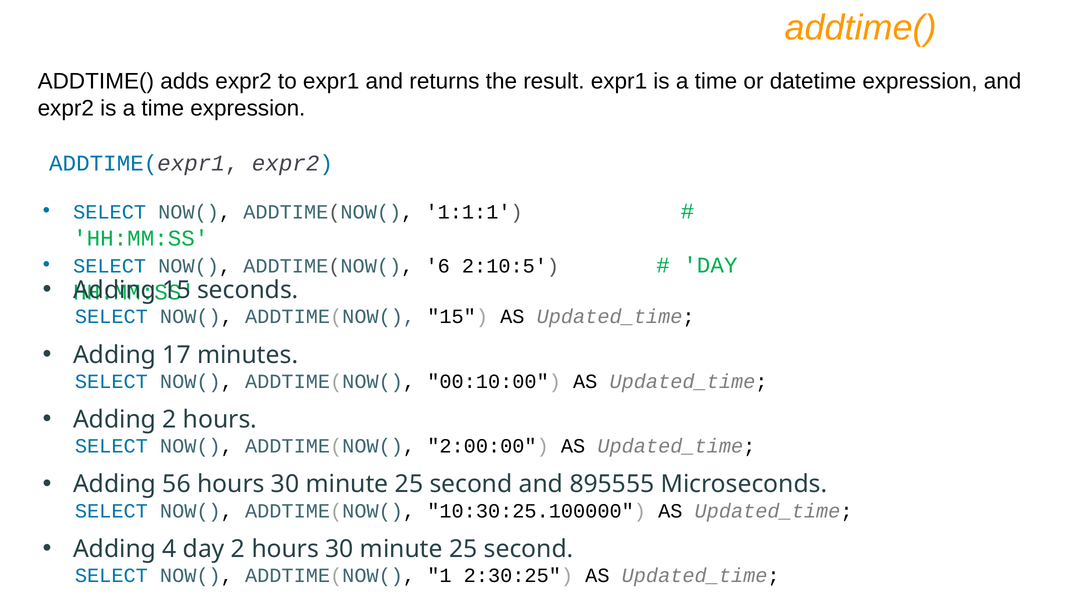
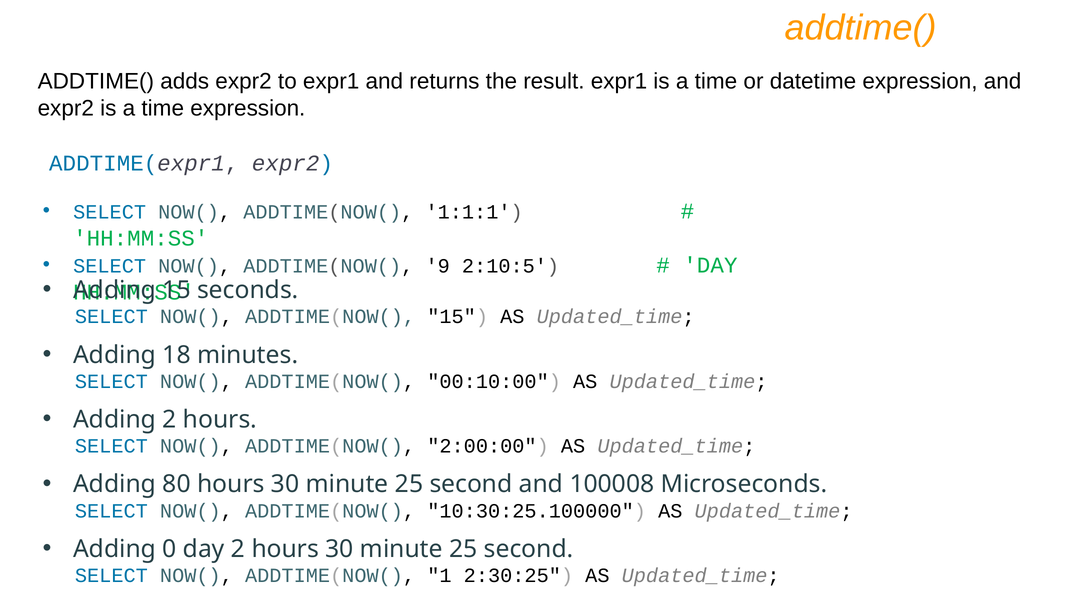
6: 6 -> 9
17: 17 -> 18
56: 56 -> 80
895555: 895555 -> 100008
4: 4 -> 0
